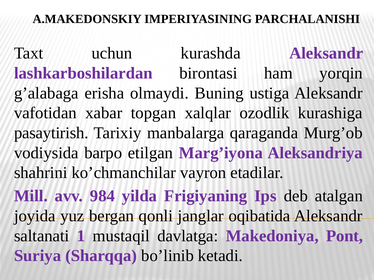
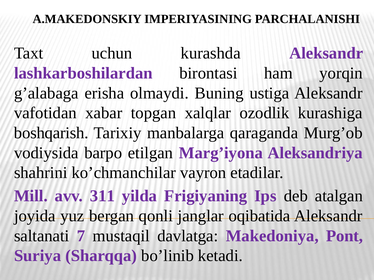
pasaytirish: pasaytirish -> boshqarish
984: 984 -> 311
1: 1 -> 7
